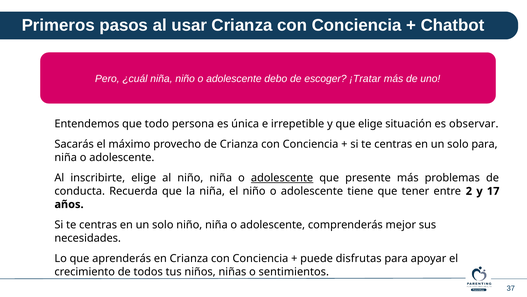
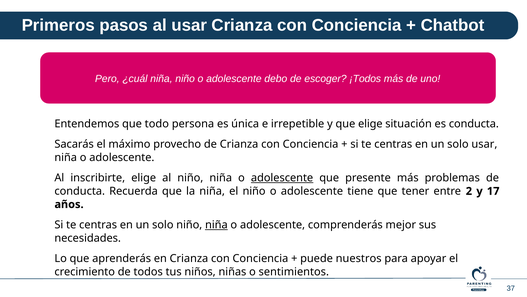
¡Tratar: ¡Tratar -> ¡Todos
es observar: observar -> conducta
solo para: para -> usar
niña at (216, 225) underline: none -> present
disfrutas: disfrutas -> nuestros
